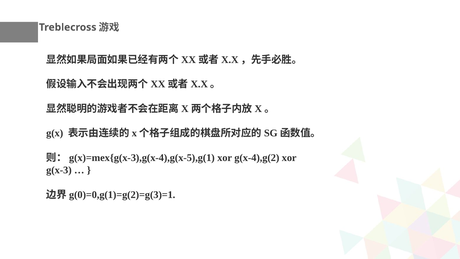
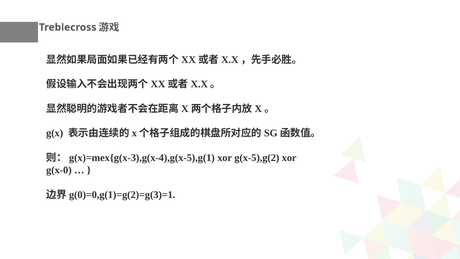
g(x-4),g(2: g(x-4),g(2 -> g(x-5),g(2
g(x-3: g(x-3 -> g(x-0
